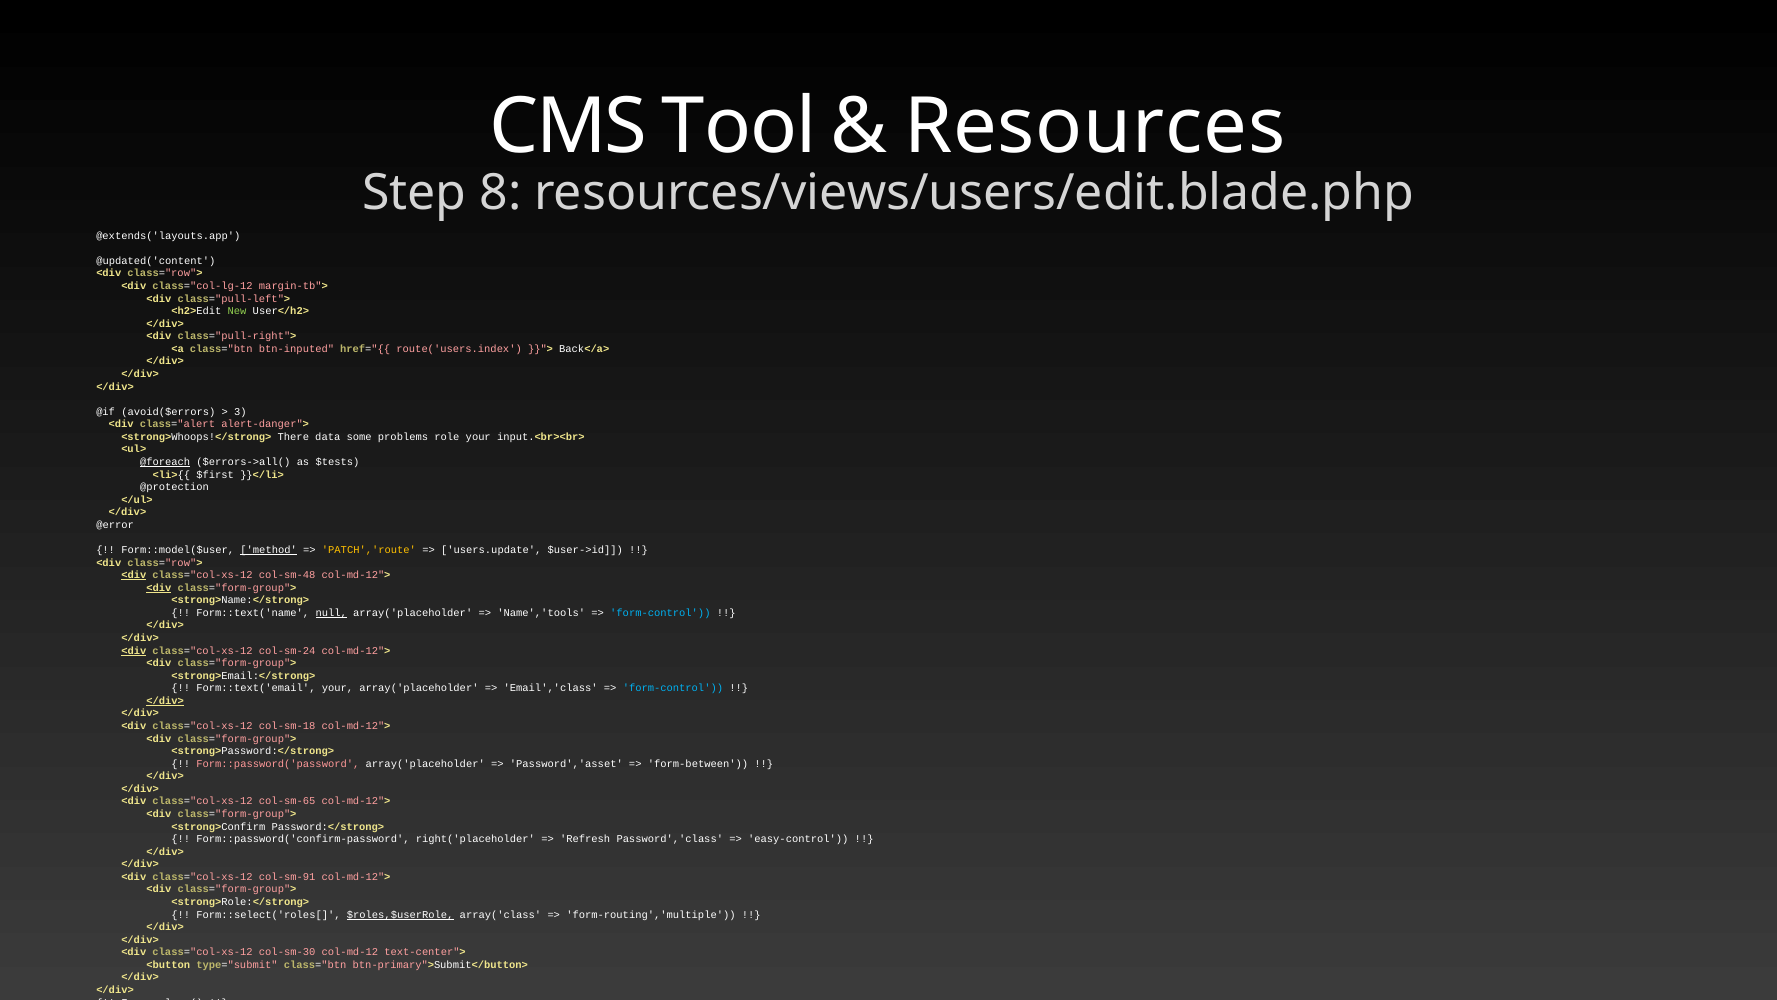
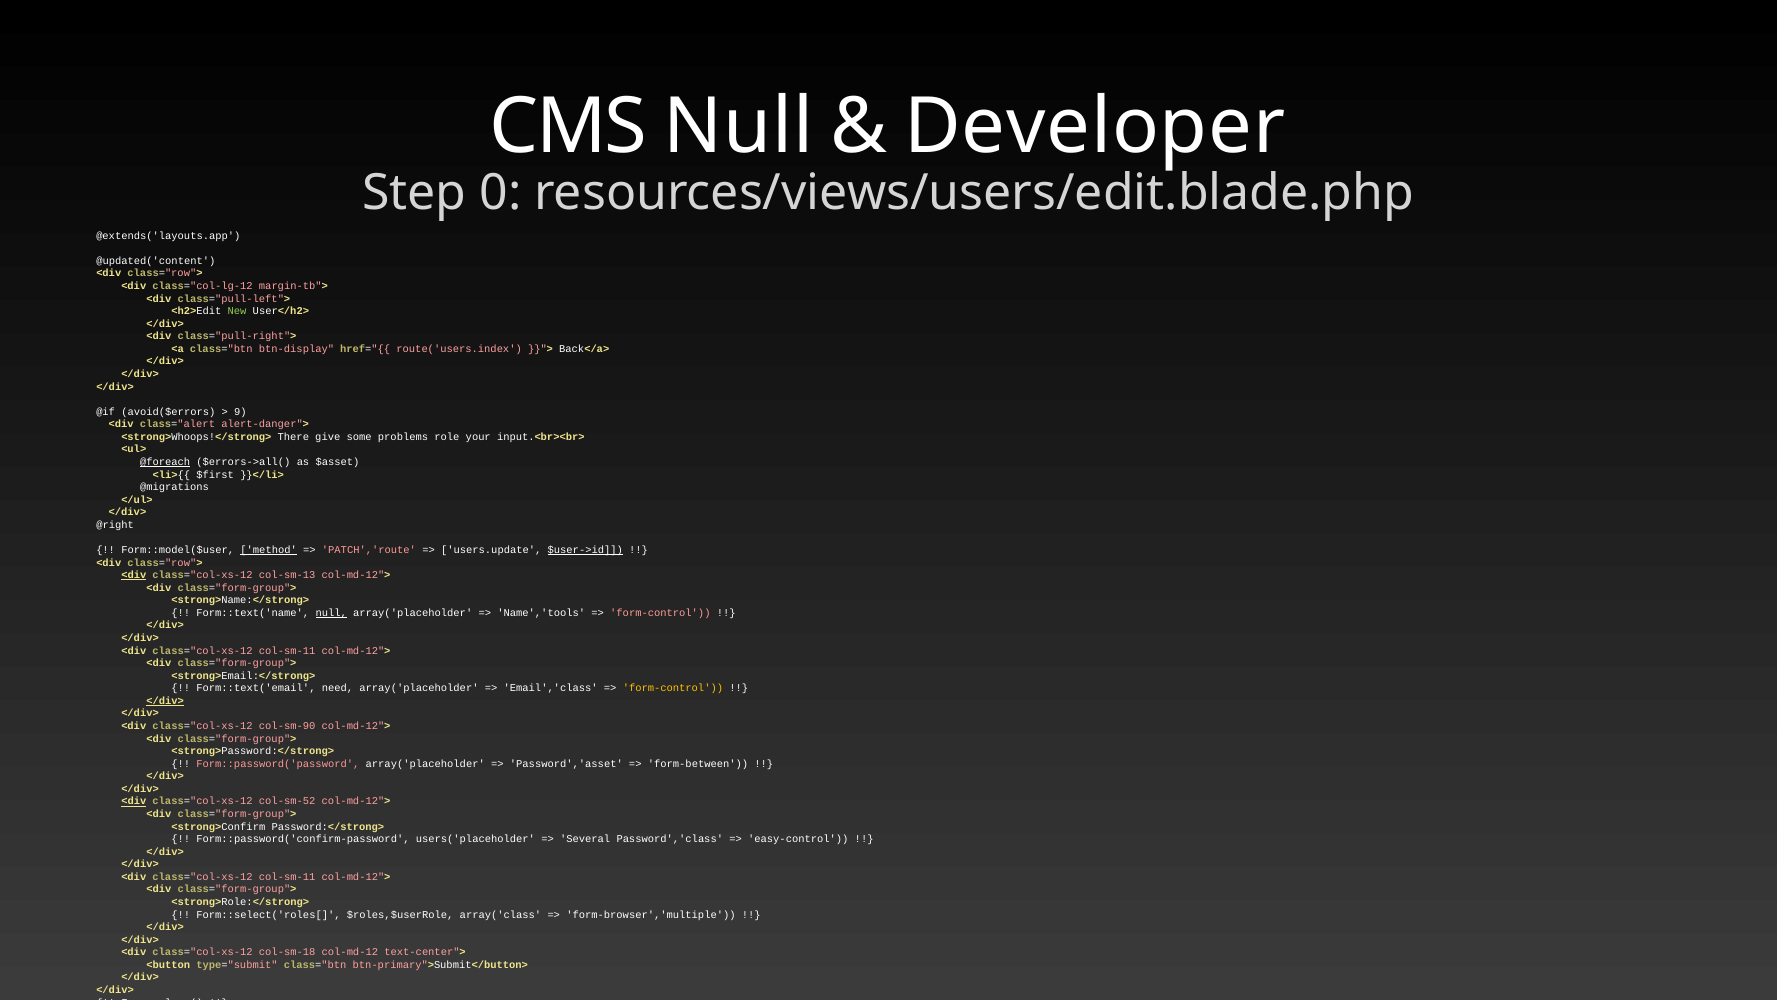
CMS Tool: Tool -> Null
Resources: Resources -> Developer
8: 8 -> 0
btn-inputed: btn-inputed -> btn-display
3: 3 -> 9
data: data -> give
$tests: $tests -> $asset
@protection: @protection -> @migrations
@error: @error -> @right
PATCH','route colour: yellow -> pink
$user->id underline: none -> present
col-sm-48: col-sm-48 -> col-sm-13
<div at (159, 587) underline: present -> none
form-control at (660, 613) colour: light blue -> pink
<div at (134, 650) underline: present -> none
col-sm-24 at (287, 650): col-sm-24 -> col-sm-11
Form::text('email your: your -> need
form-control at (673, 688) colour: light blue -> yellow
col-sm-18: col-sm-18 -> col-sm-90
<div at (134, 801) underline: none -> present
col-sm-65: col-sm-65 -> col-sm-52
right('placeholder: right('placeholder -> users('placeholder
Refresh: Refresh -> Several
col-sm-91 at (287, 877): col-sm-91 -> col-sm-11
$roles,$userRole underline: present -> none
form-routing','multiple: form-routing','multiple -> form-browser','multiple
col-sm-30: col-sm-30 -> col-sm-18
